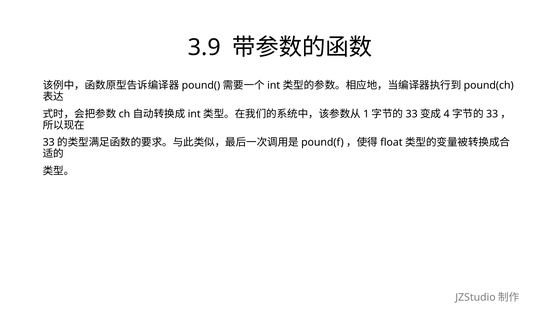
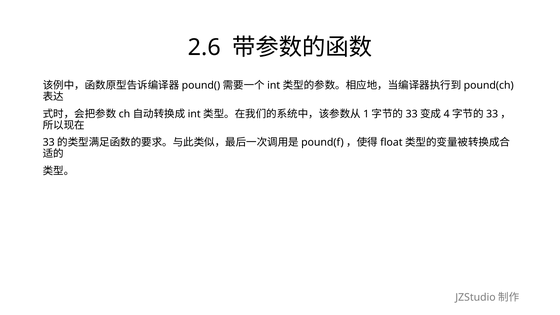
3.9: 3.9 -> 2.6
